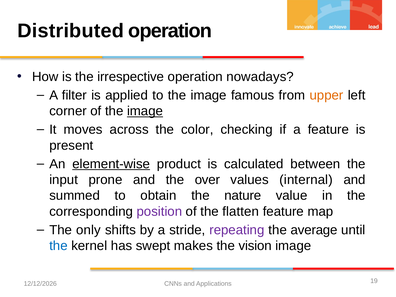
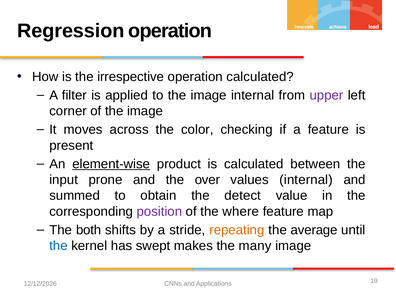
Distributed: Distributed -> Regression
operation nowadays: nowadays -> calculated
image famous: famous -> internal
upper colour: orange -> purple
image at (145, 111) underline: present -> none
nature: nature -> detect
flatten: flatten -> where
only: only -> both
repeating colour: purple -> orange
vision: vision -> many
